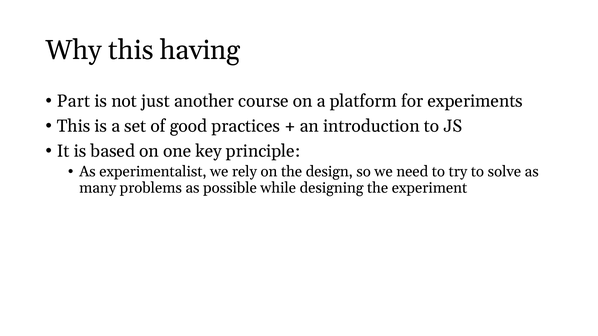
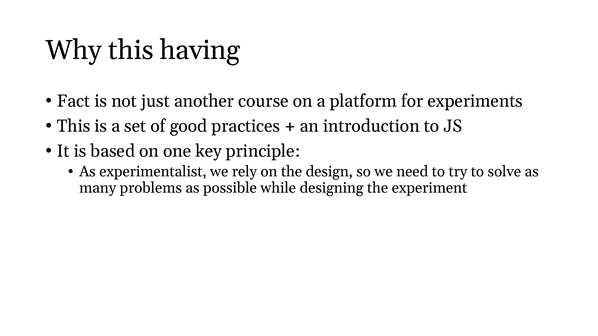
Part: Part -> Fact
